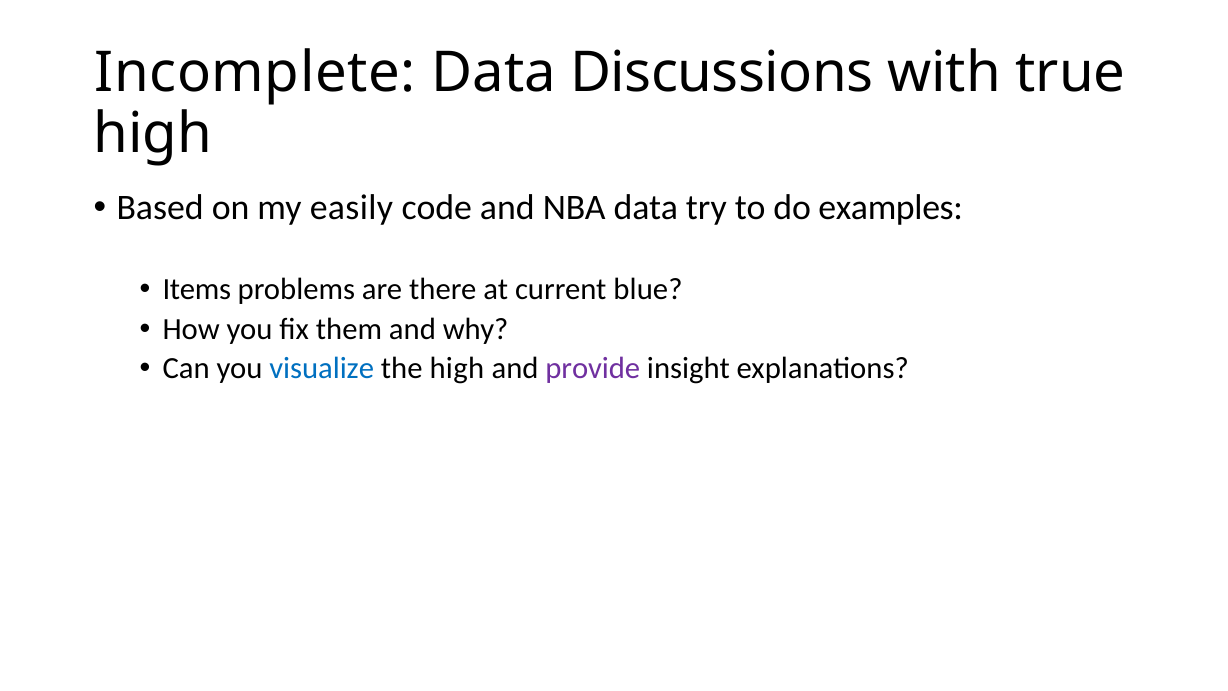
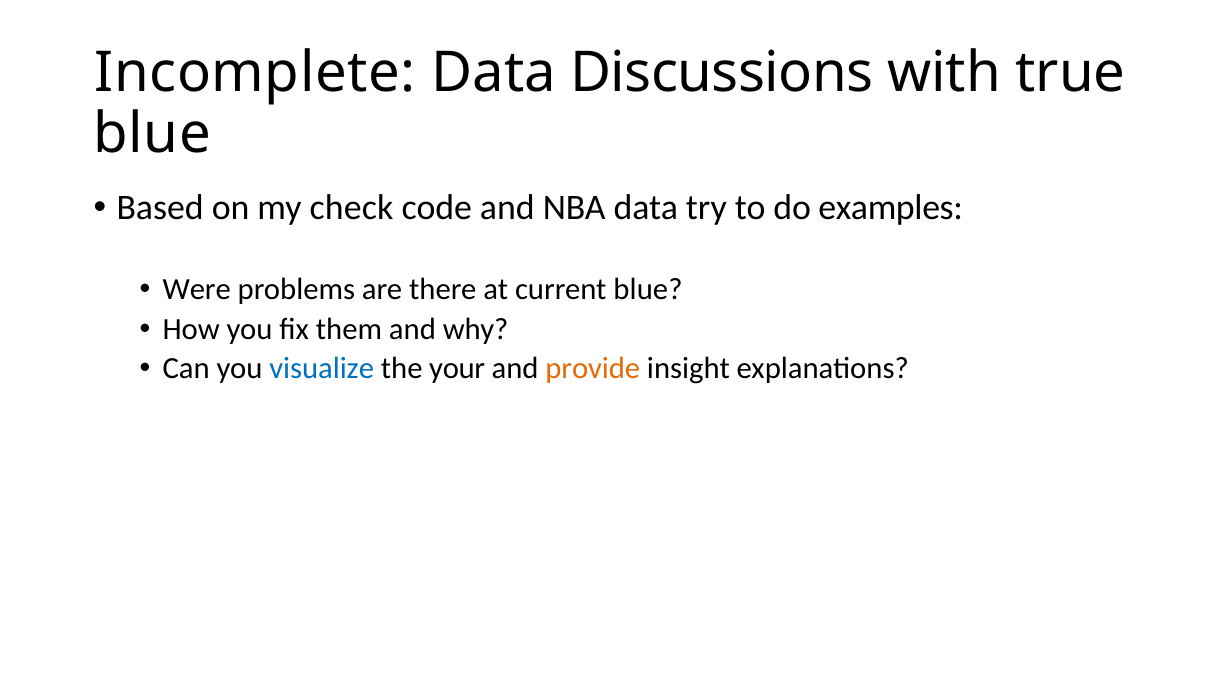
high at (153, 134): high -> blue
easily: easily -> check
Items: Items -> Were
the high: high -> your
provide colour: purple -> orange
